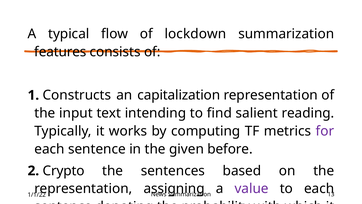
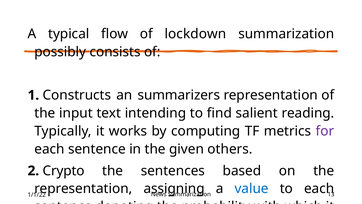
features: features -> possibly
capitalization: capitalization -> summarizers
before: before -> others
value colour: purple -> blue
